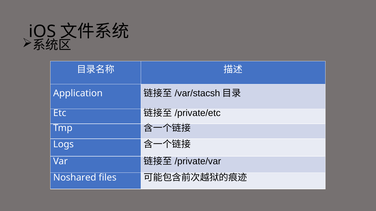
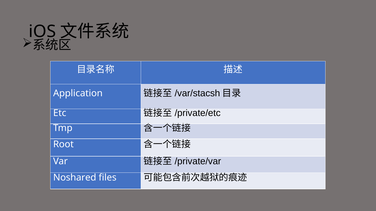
Logs: Logs -> Root
